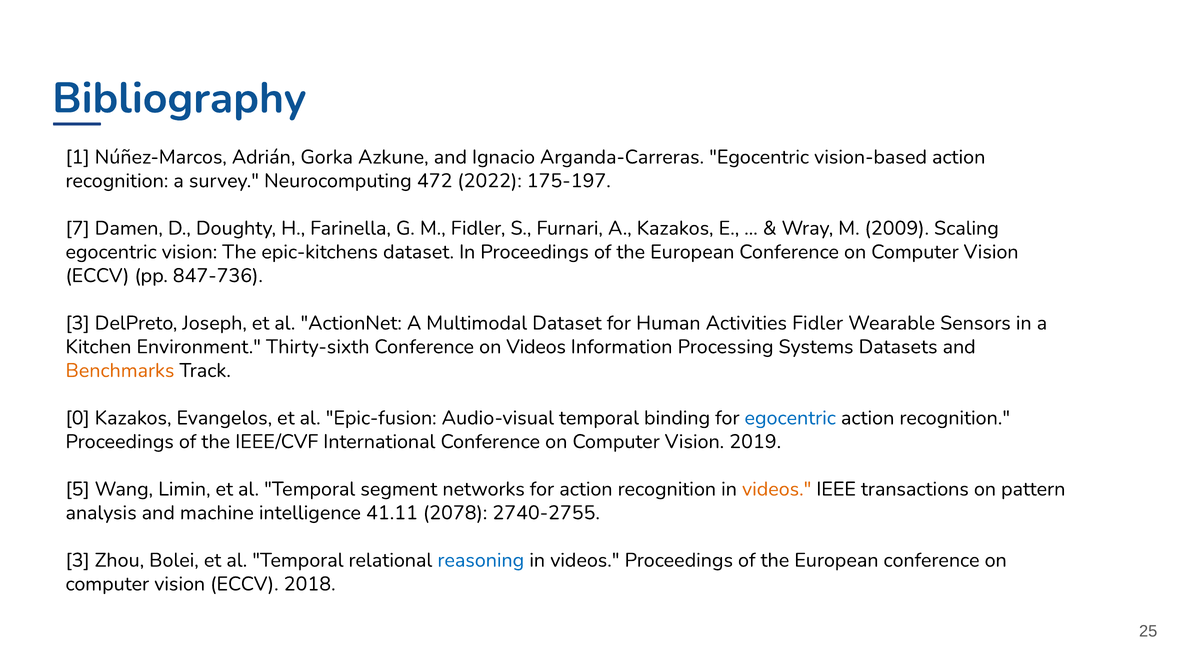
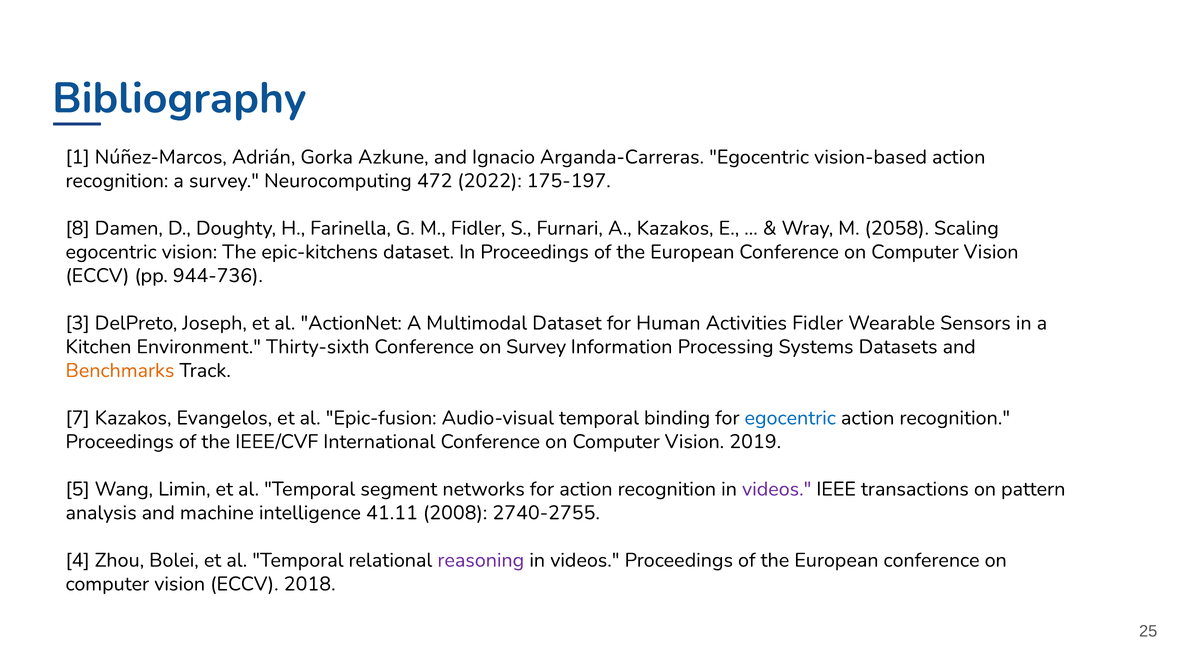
7: 7 -> 8
2009: 2009 -> 2058
847-736: 847-736 -> 944-736
on Videos: Videos -> Survey
0: 0 -> 7
videos at (777, 489) colour: orange -> purple
2078: 2078 -> 2008
3 at (78, 560): 3 -> 4
reasoning colour: blue -> purple
